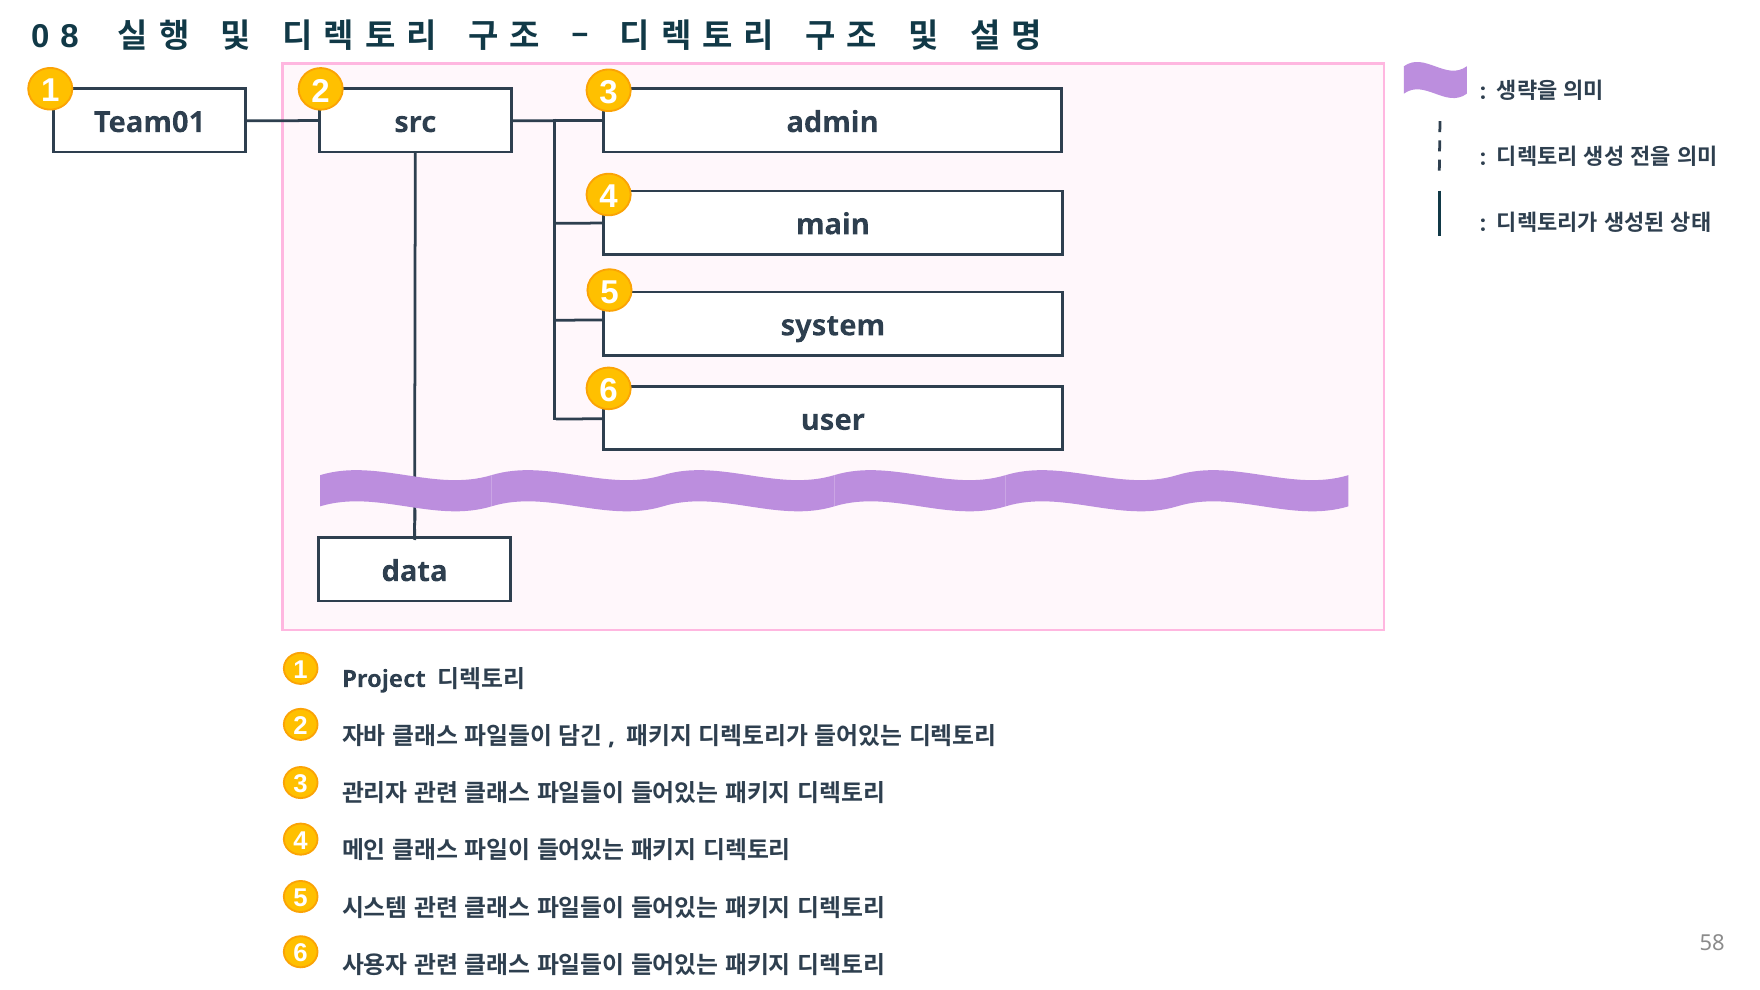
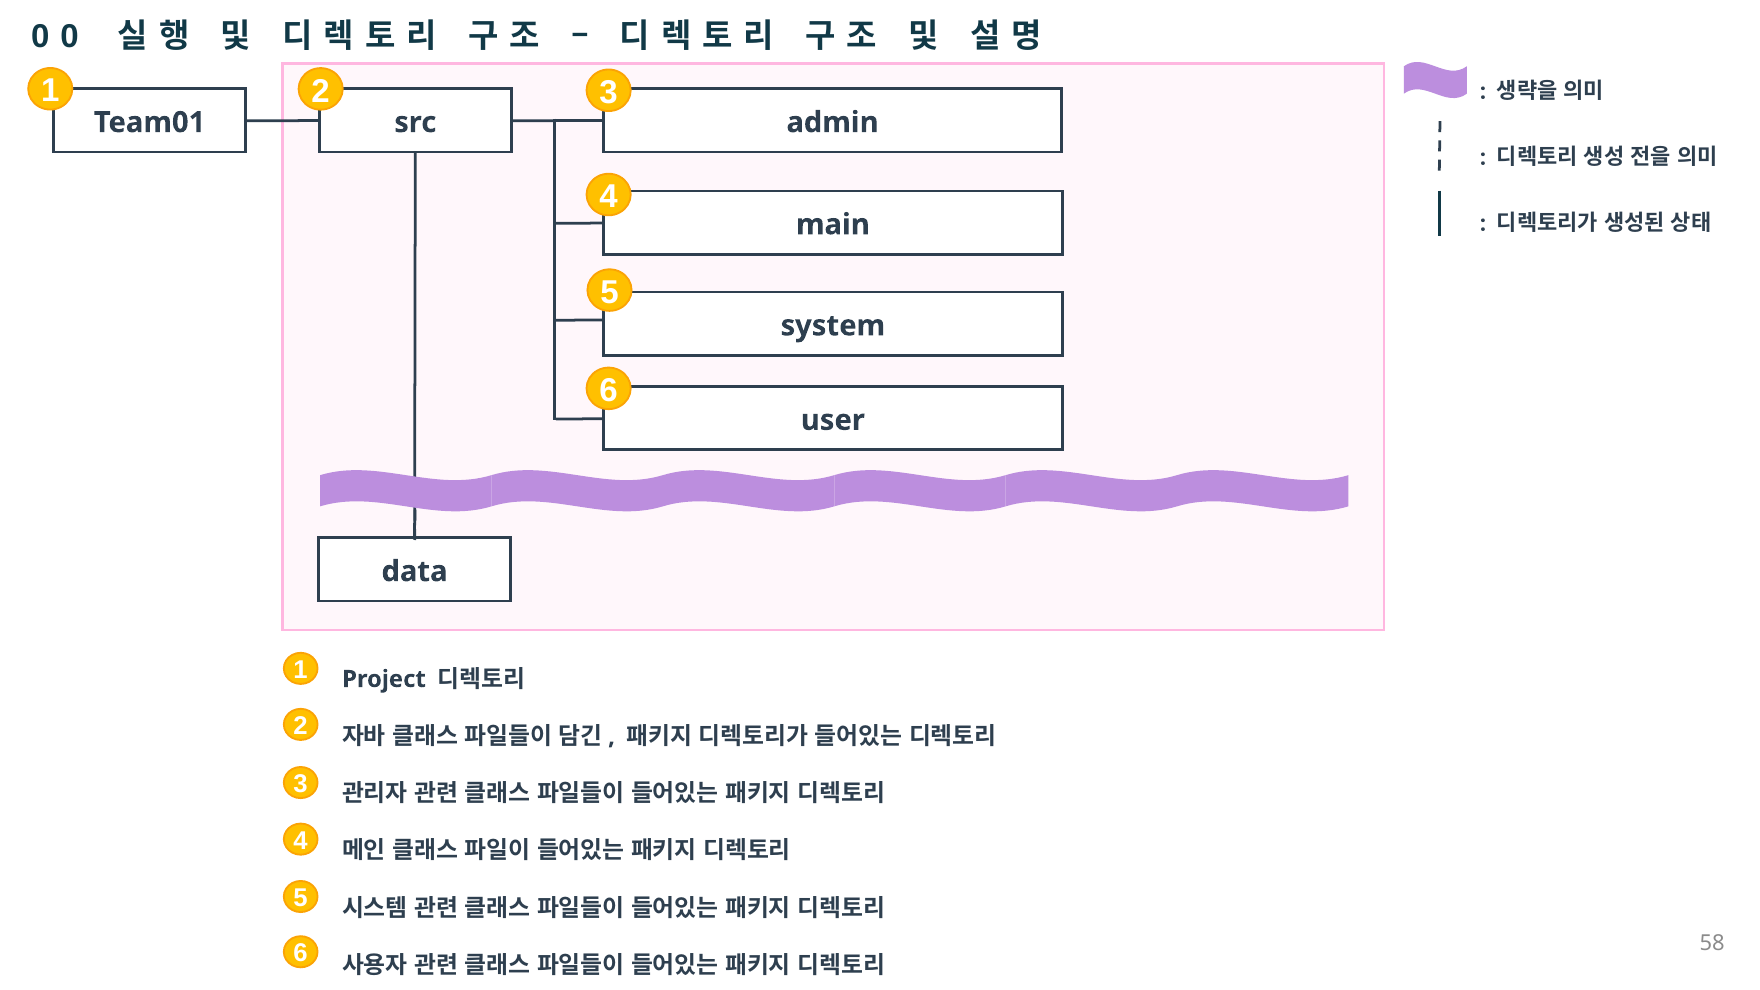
8 at (70, 37): 8 -> 0
